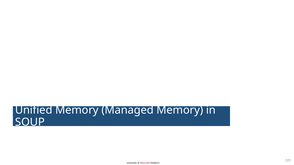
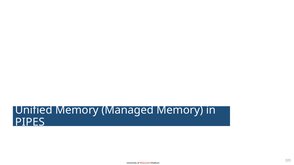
SOUP: SOUP -> PIPES
